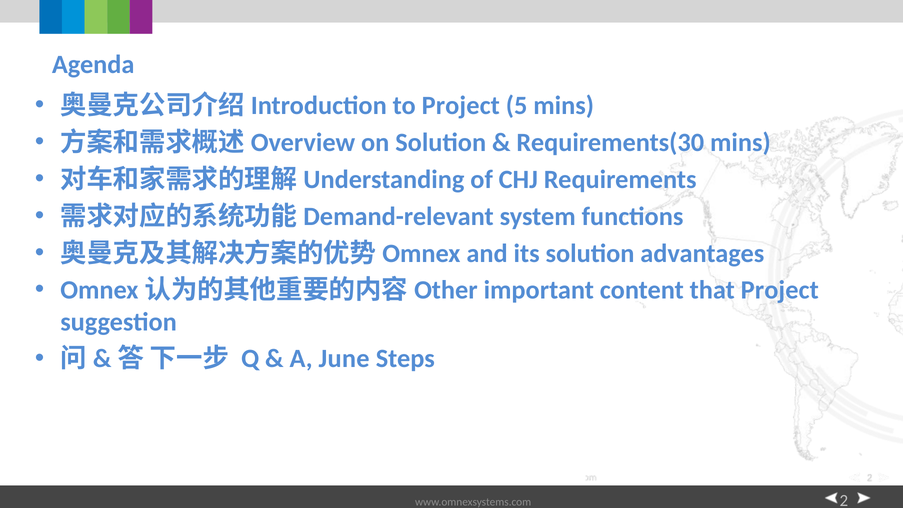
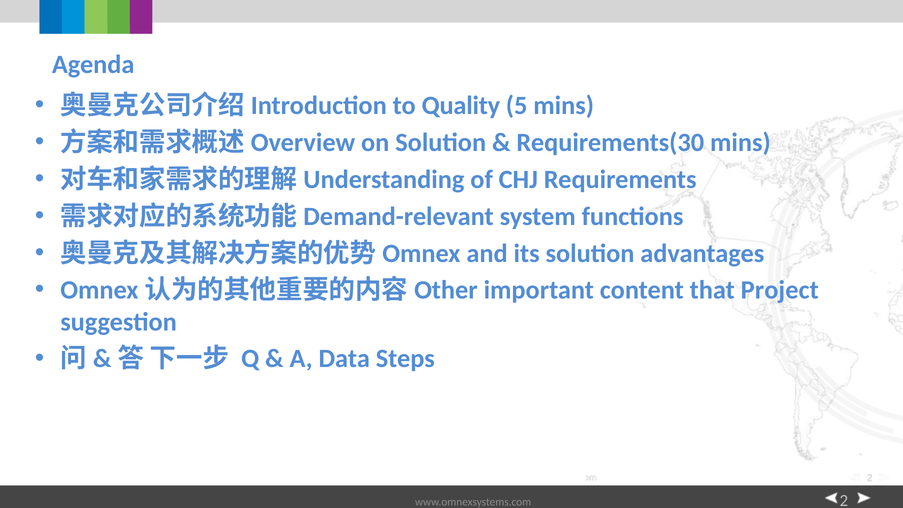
to Project: Project -> Quality
June: June -> Data
